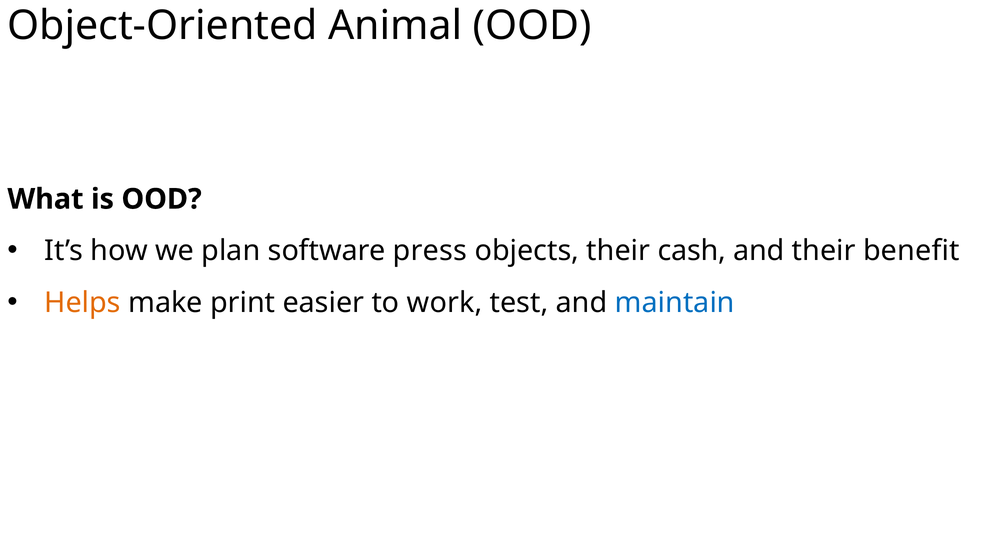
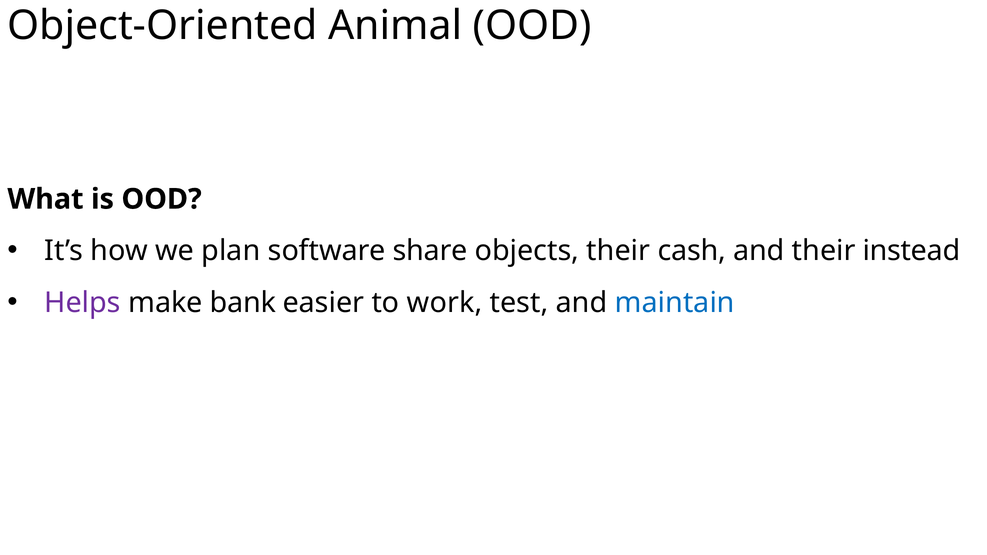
press: press -> share
benefit: benefit -> instead
Helps colour: orange -> purple
print: print -> bank
